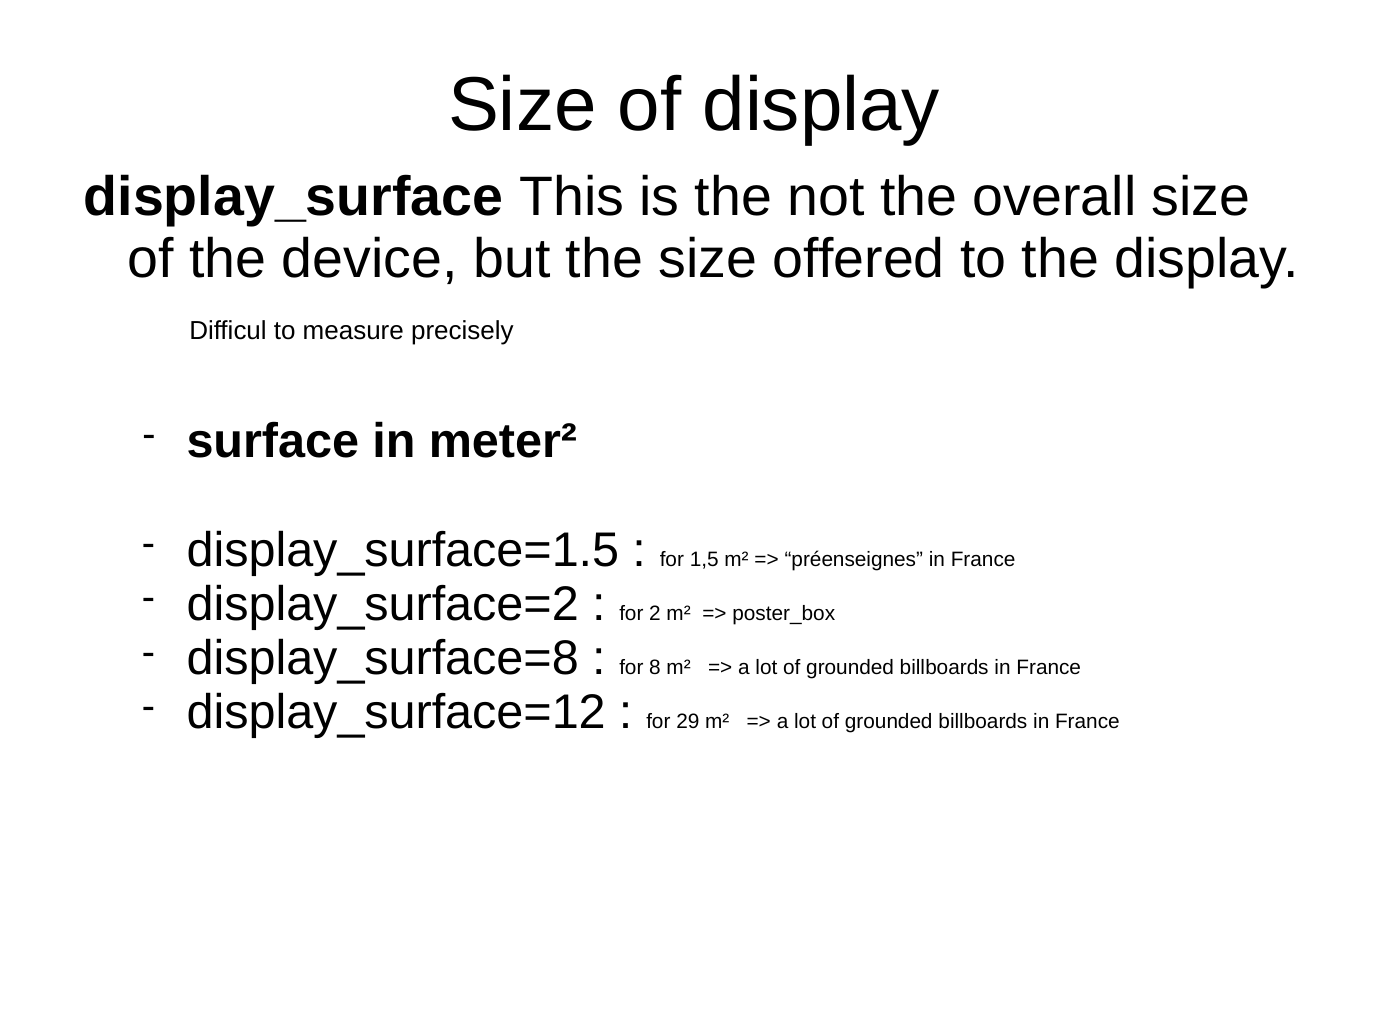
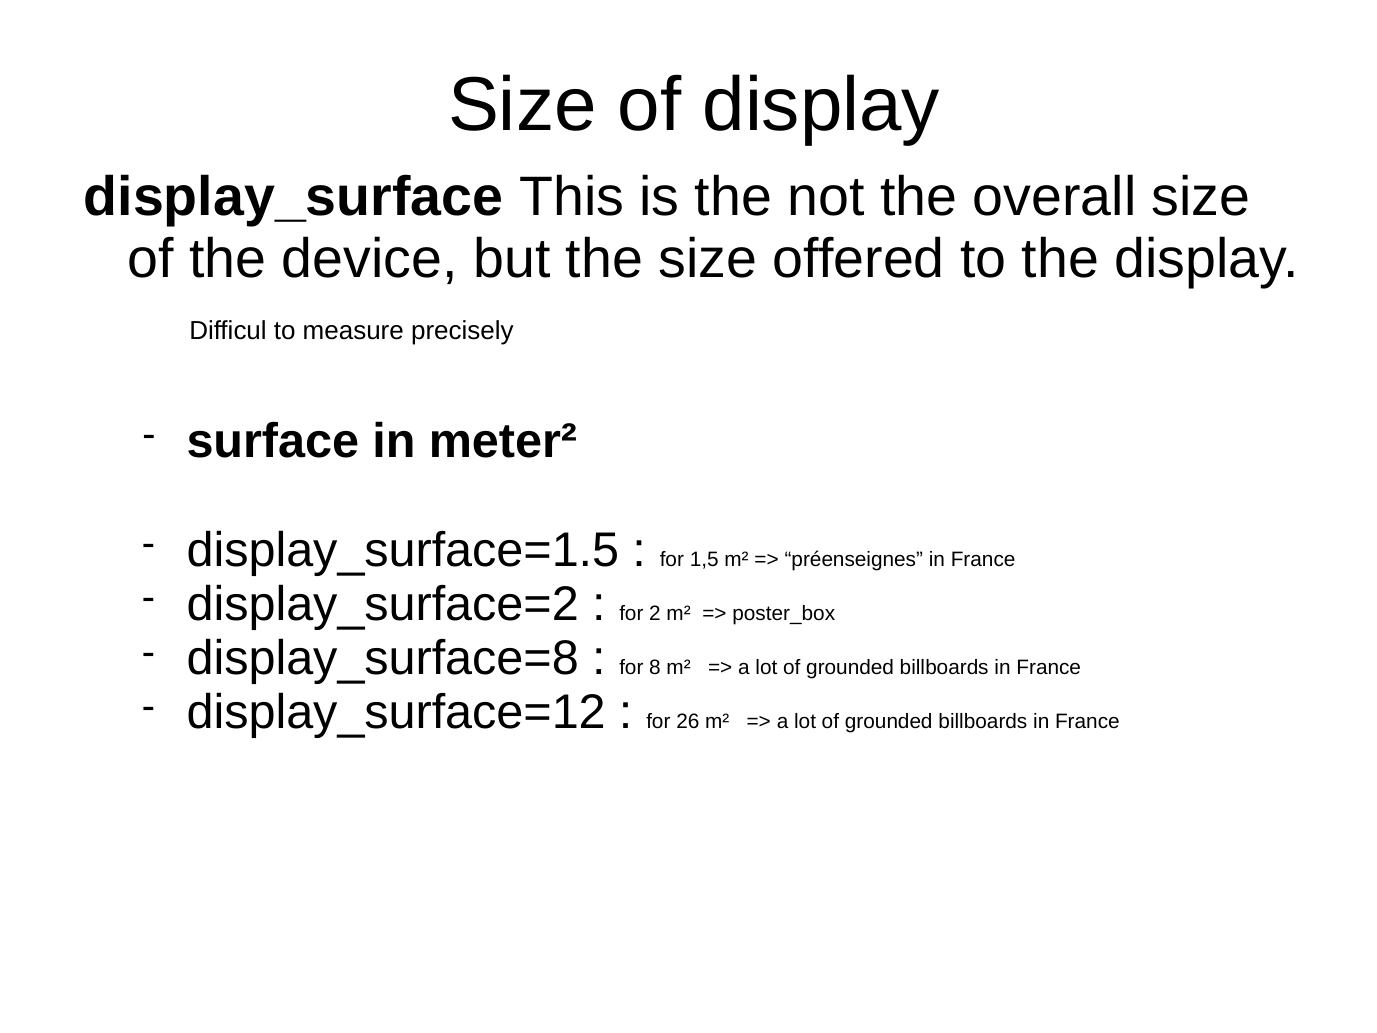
29: 29 -> 26
